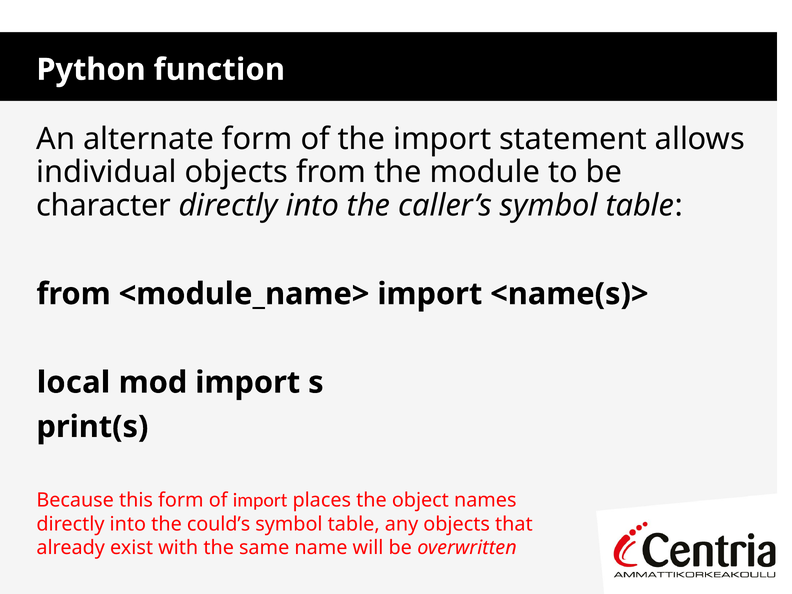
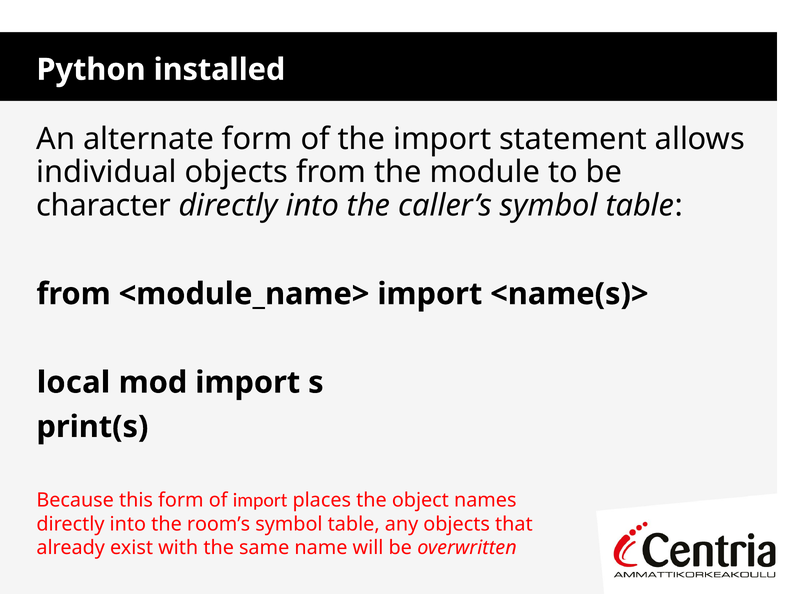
function: function -> installed
could’s: could’s -> room’s
